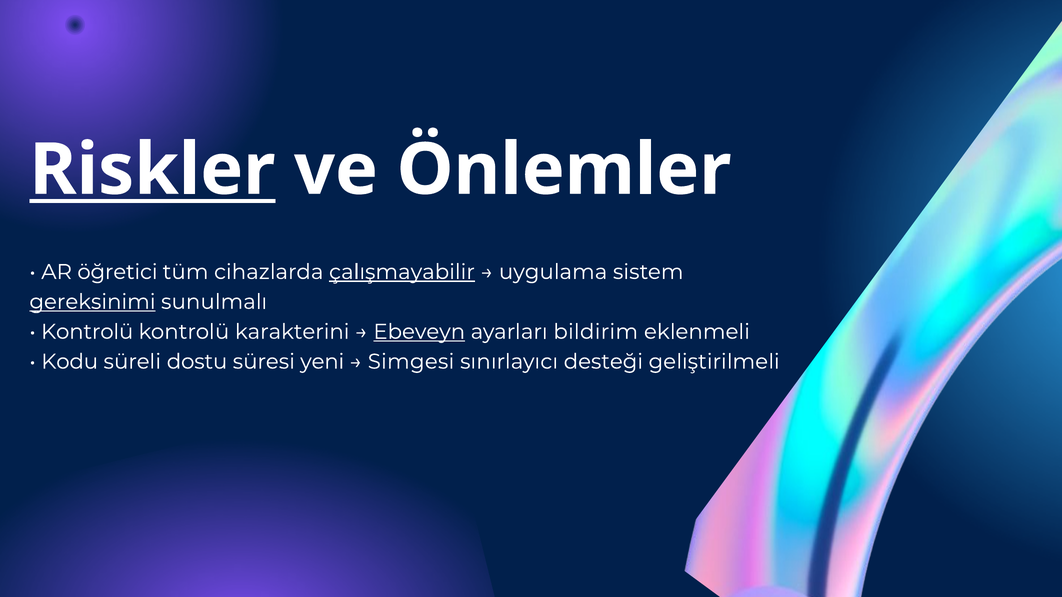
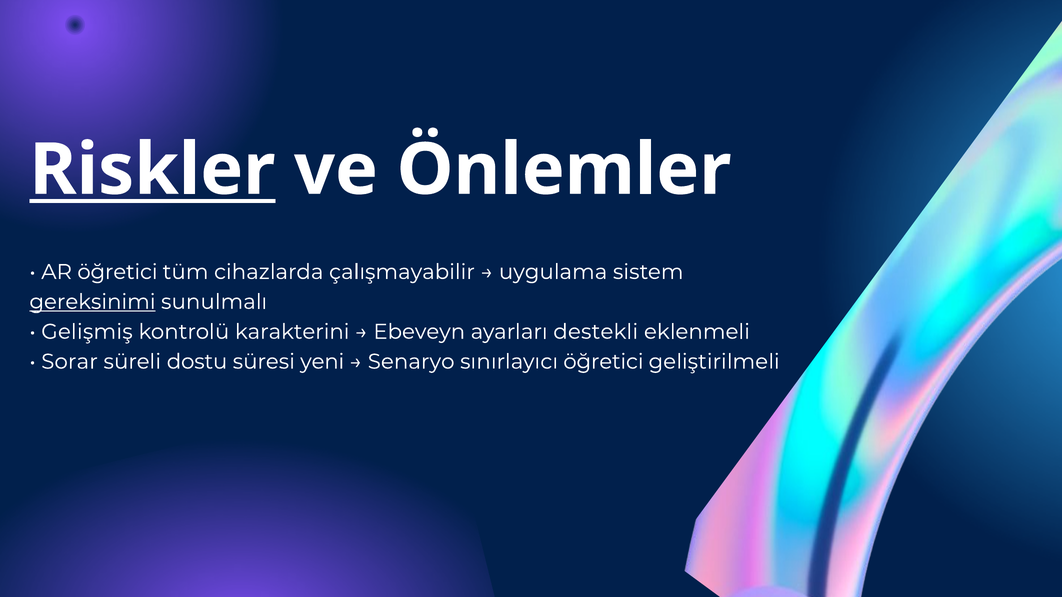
çalışmayabilir underline: present -> none
Kontrolü at (87, 332): Kontrolü -> Gelişmiş
Ebeveyn underline: present -> none
bildirim: bildirim -> destekli
Kodu: Kodu -> Sorar
Simgesi: Simgesi -> Senaryo
sınırlayıcı desteği: desteği -> öğretici
